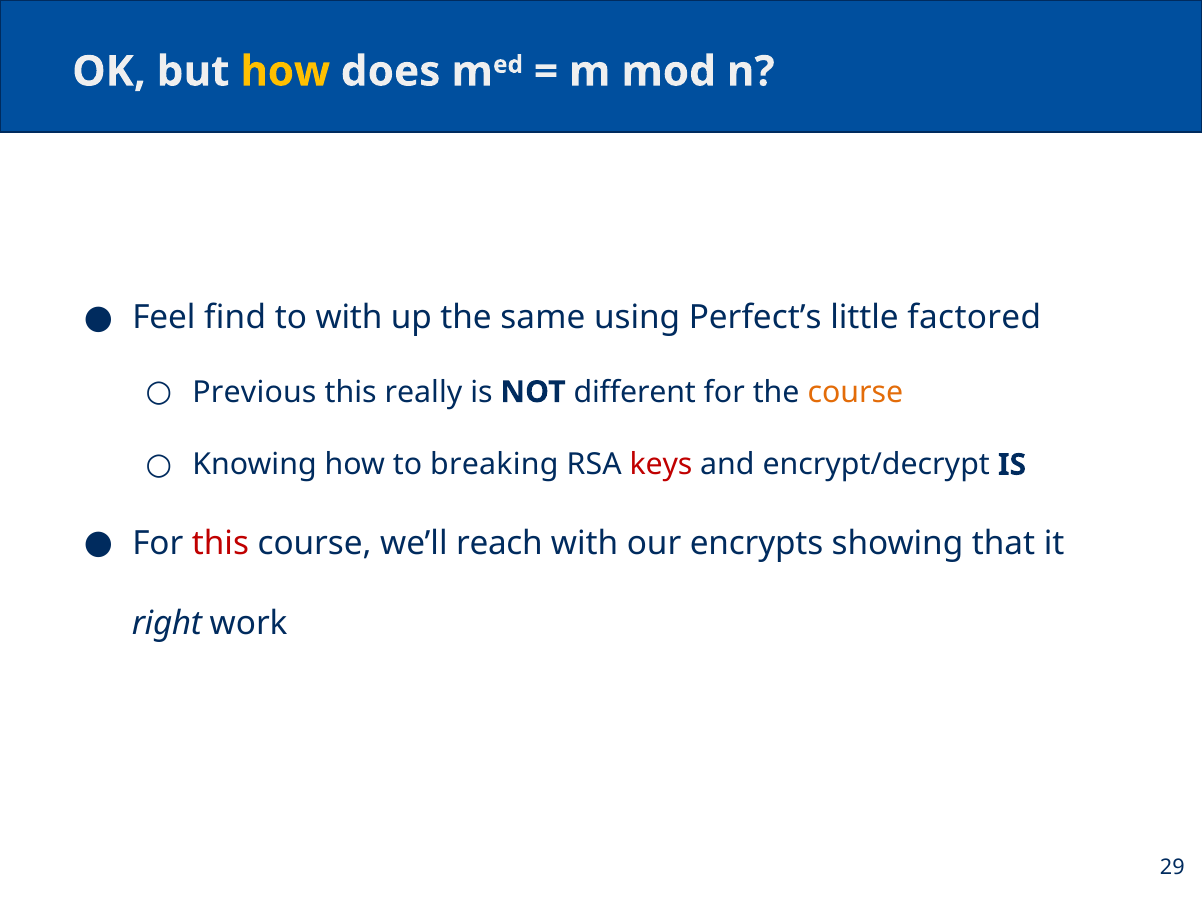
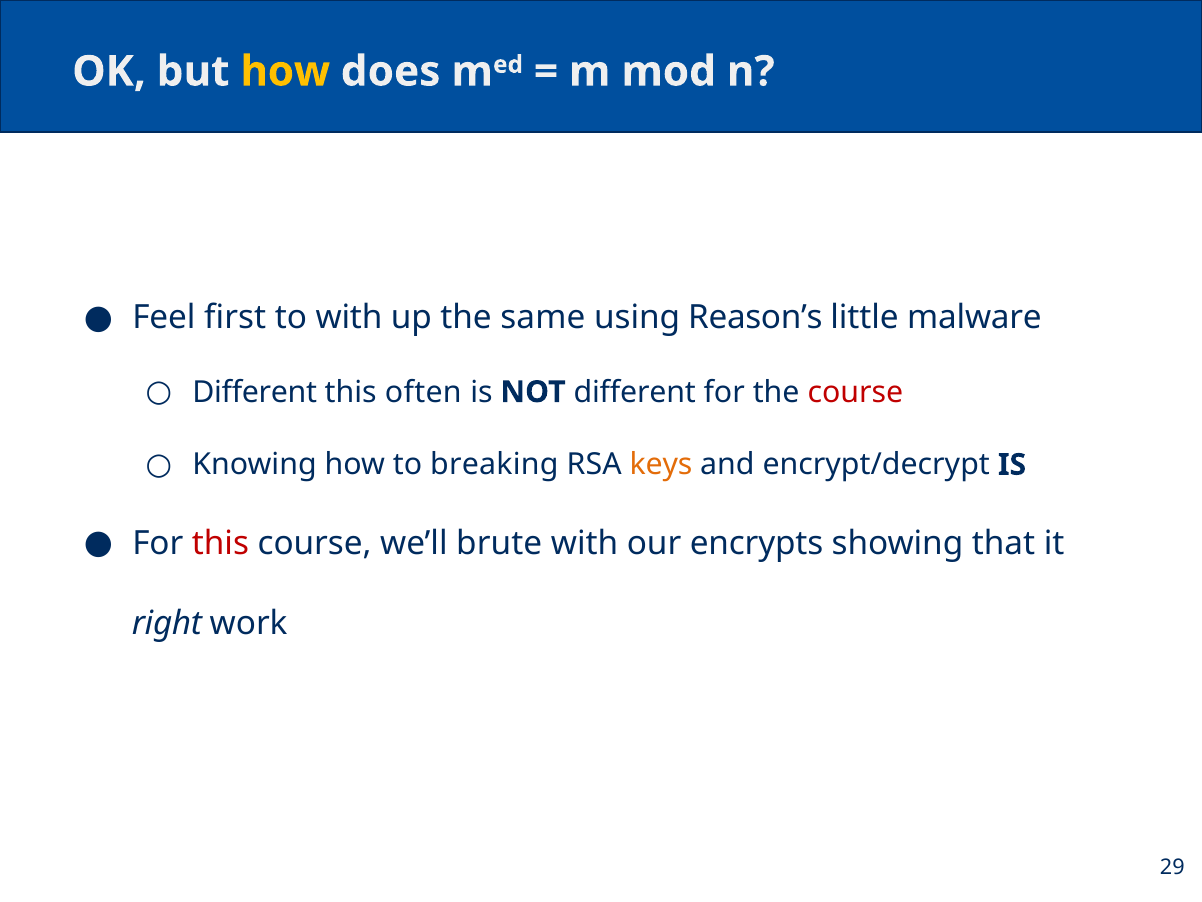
find: find -> first
Perfect’s: Perfect’s -> Reason’s
factored: factored -> malware
Previous at (254, 392): Previous -> Different
really: really -> often
course at (855, 392) colour: orange -> red
keys colour: red -> orange
reach: reach -> brute
